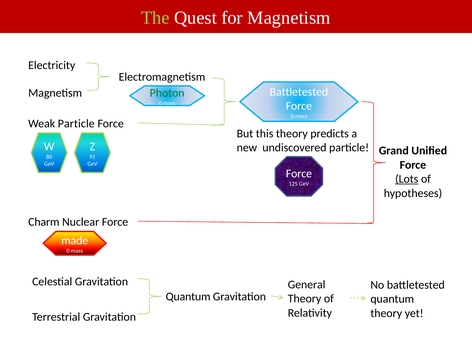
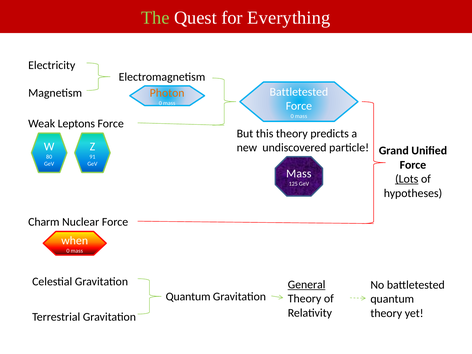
for Magnetism: Magnetism -> Everything
Photon colour: green -> orange
Weak Particle: Particle -> Leptons
Force at (299, 174): Force -> Mass
made: made -> when
General underline: none -> present
